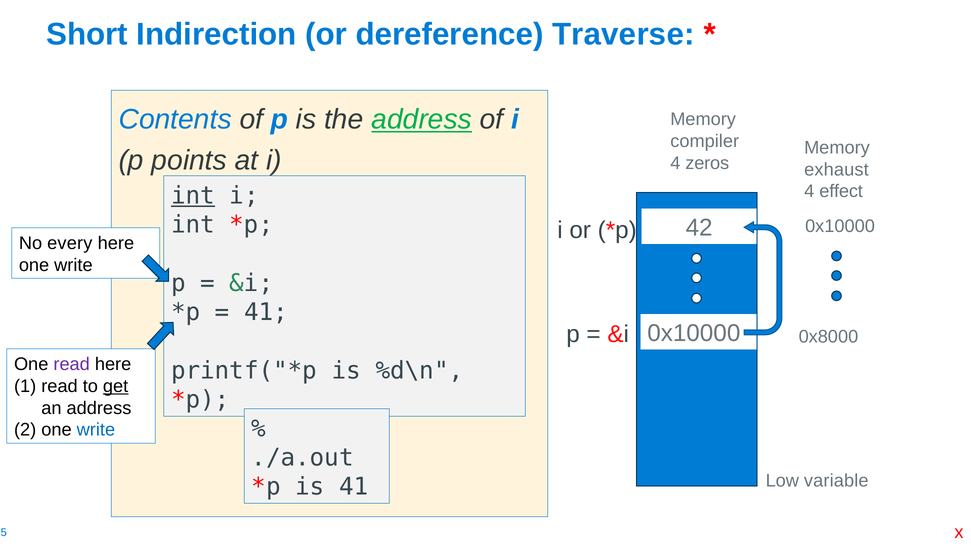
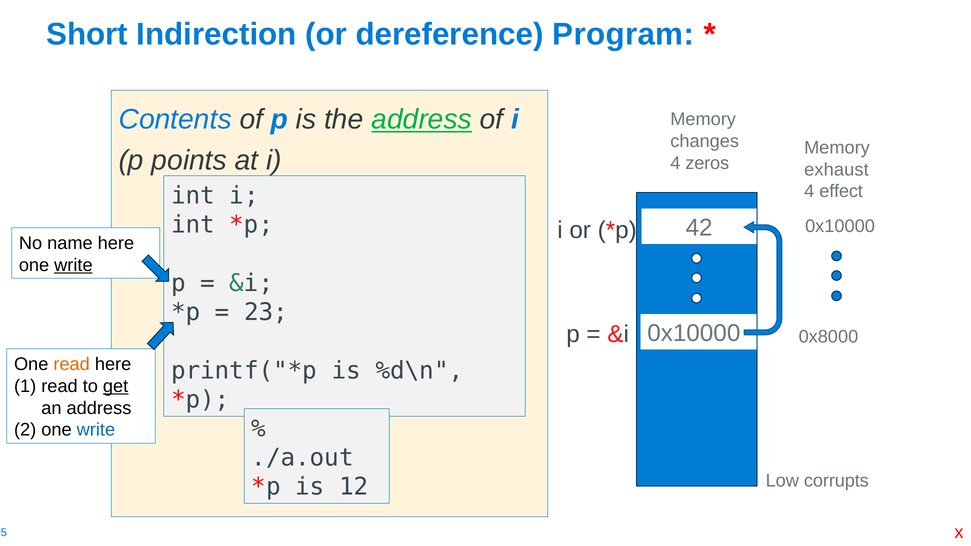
Traverse: Traverse -> Program
compiler: compiler -> changes
int at (193, 196) underline: present -> none
every: every -> name
write at (73, 265) underline: none -> present
41 at (266, 312): 41 -> 23
read at (72, 365) colour: purple -> orange
variable: variable -> corrupts
is 41: 41 -> 12
